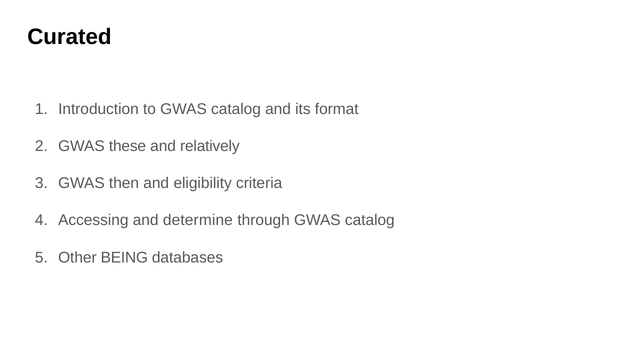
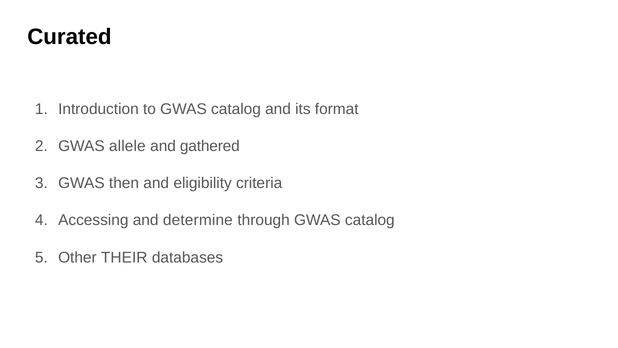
these: these -> allele
relatively: relatively -> gathered
BEING: BEING -> THEIR
